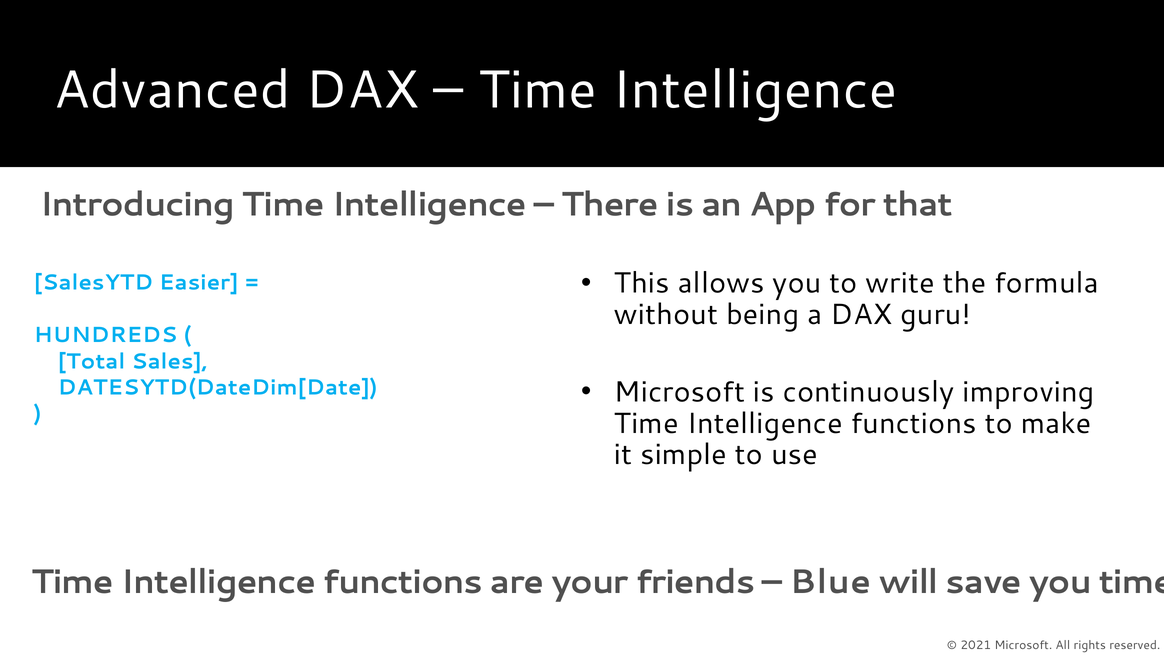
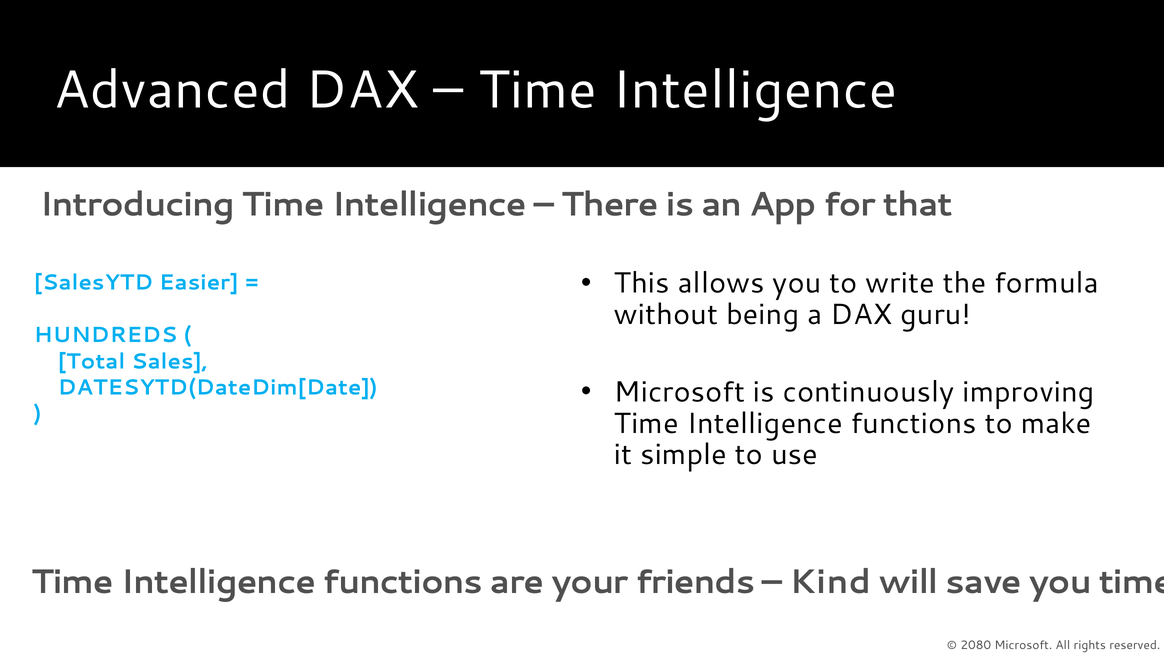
Blue: Blue -> Kind
2021: 2021 -> 2080
